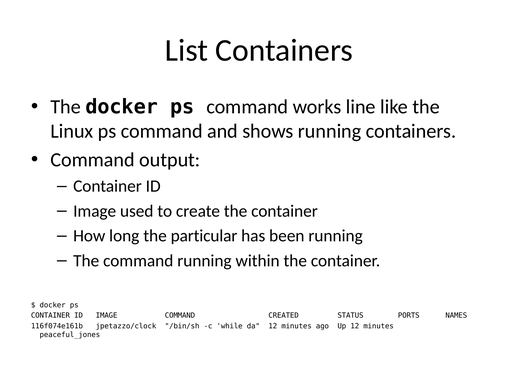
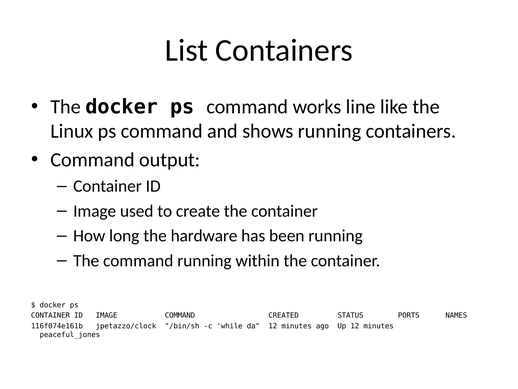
particular: particular -> hardware
